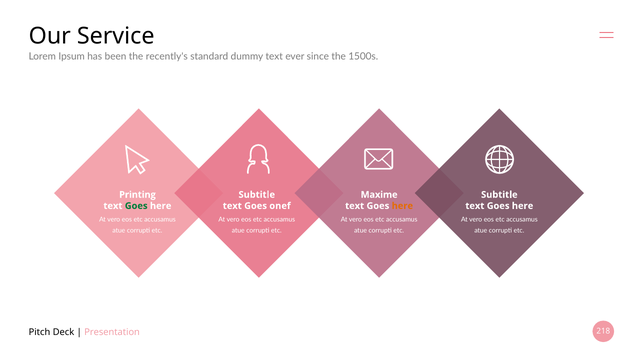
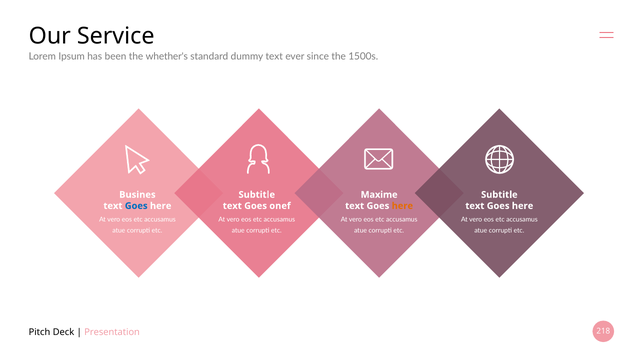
recently's: recently's -> whether's
Printing: Printing -> Busines
Goes at (136, 206) colour: green -> blue
